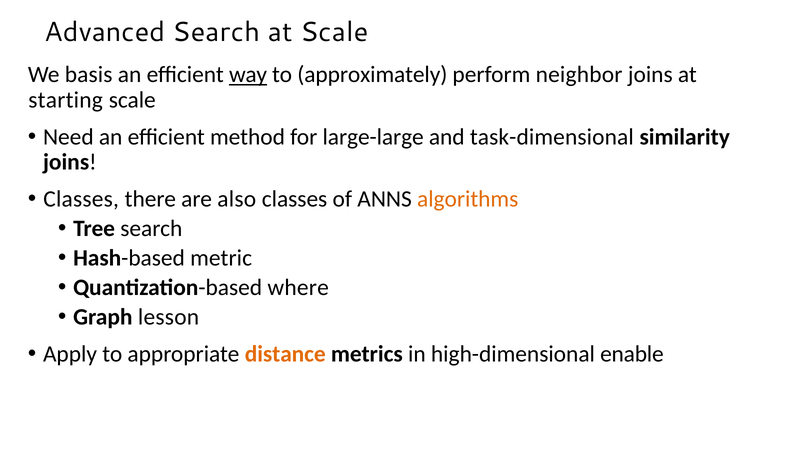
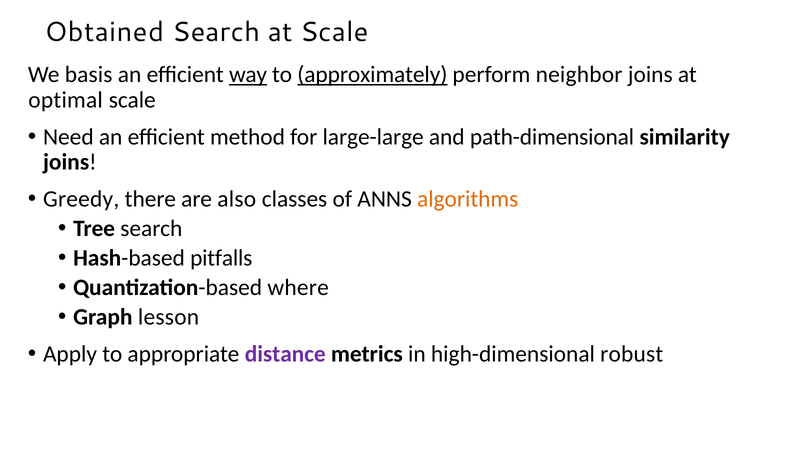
Advanced: Advanced -> Obtained
approximately underline: none -> present
starting: starting -> optimal
task-dimensional: task-dimensional -> path-dimensional
Classes at (81, 199): Classes -> Greedy
metric: metric -> pitfalls
distance colour: orange -> purple
enable: enable -> robust
